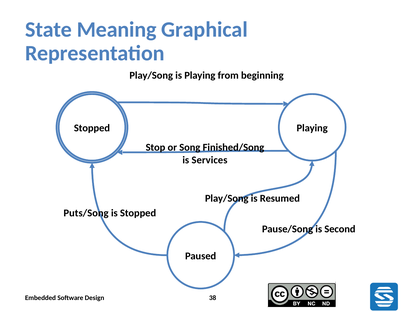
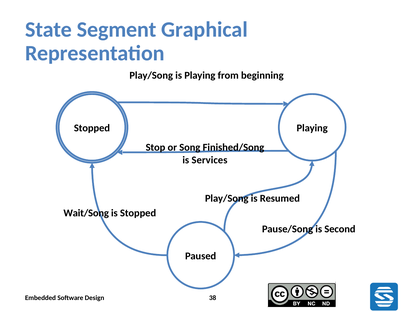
Meaning: Meaning -> Segment
Puts/Song: Puts/Song -> Wait/Song
